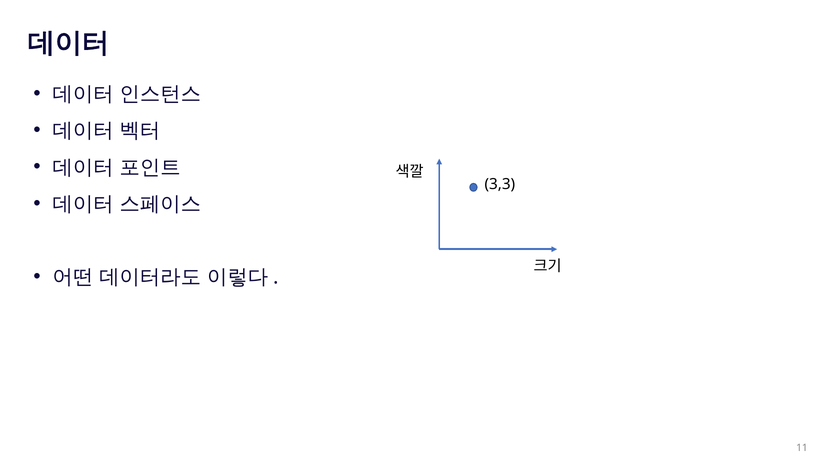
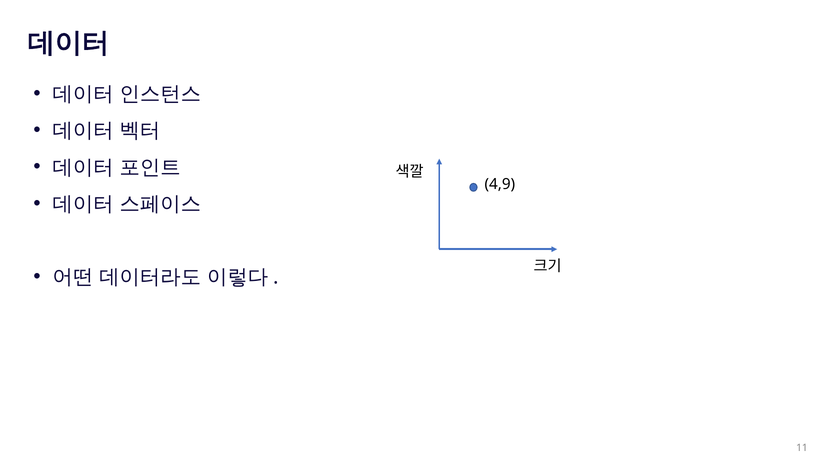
3,3: 3,3 -> 4,9
